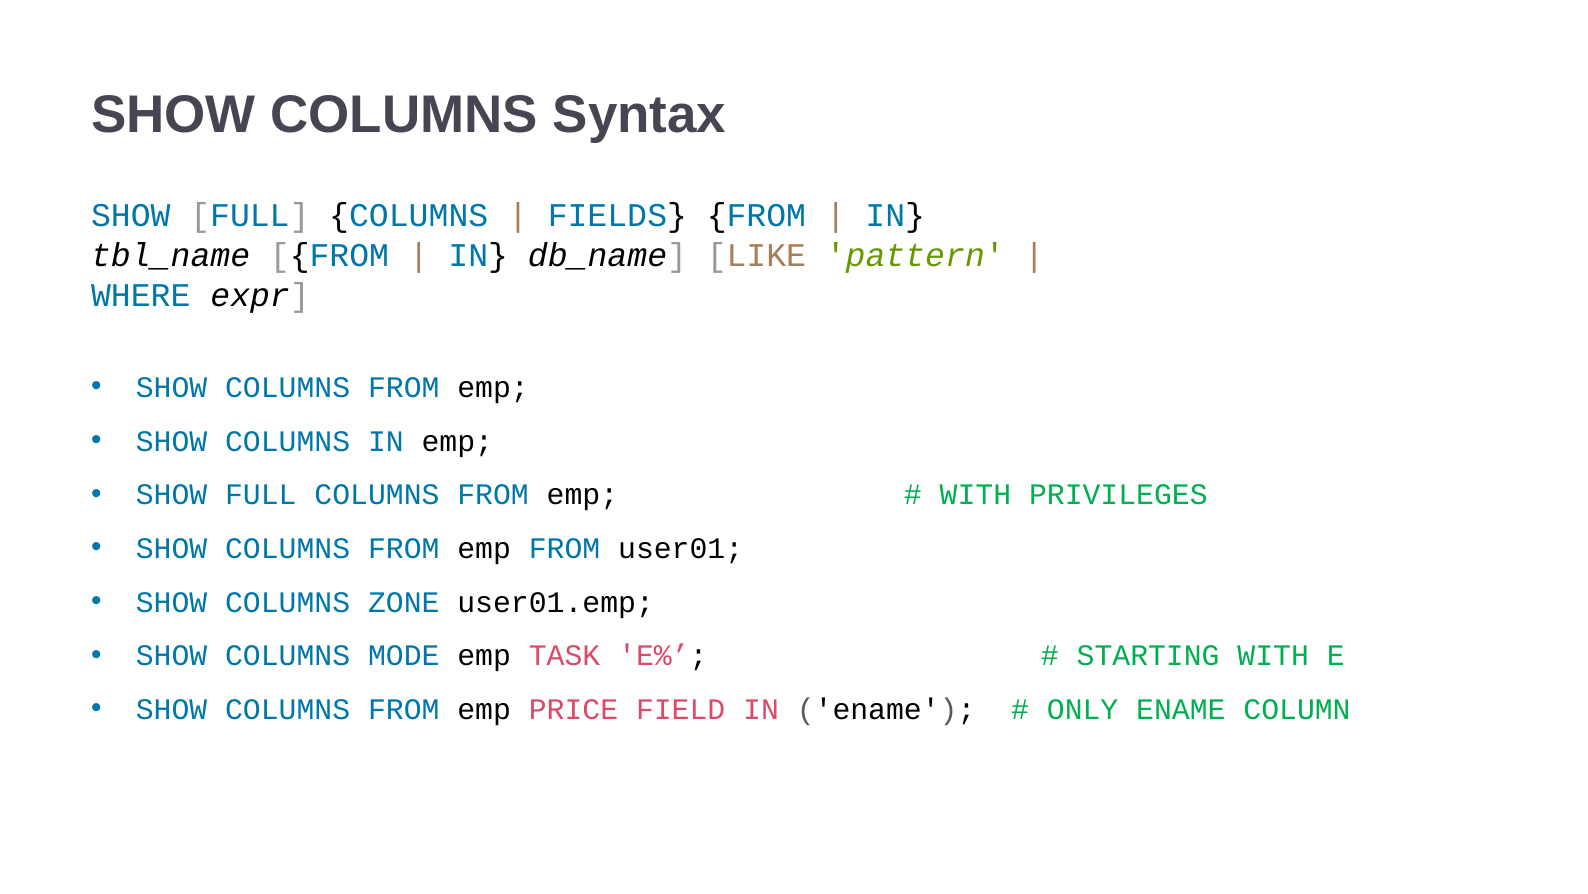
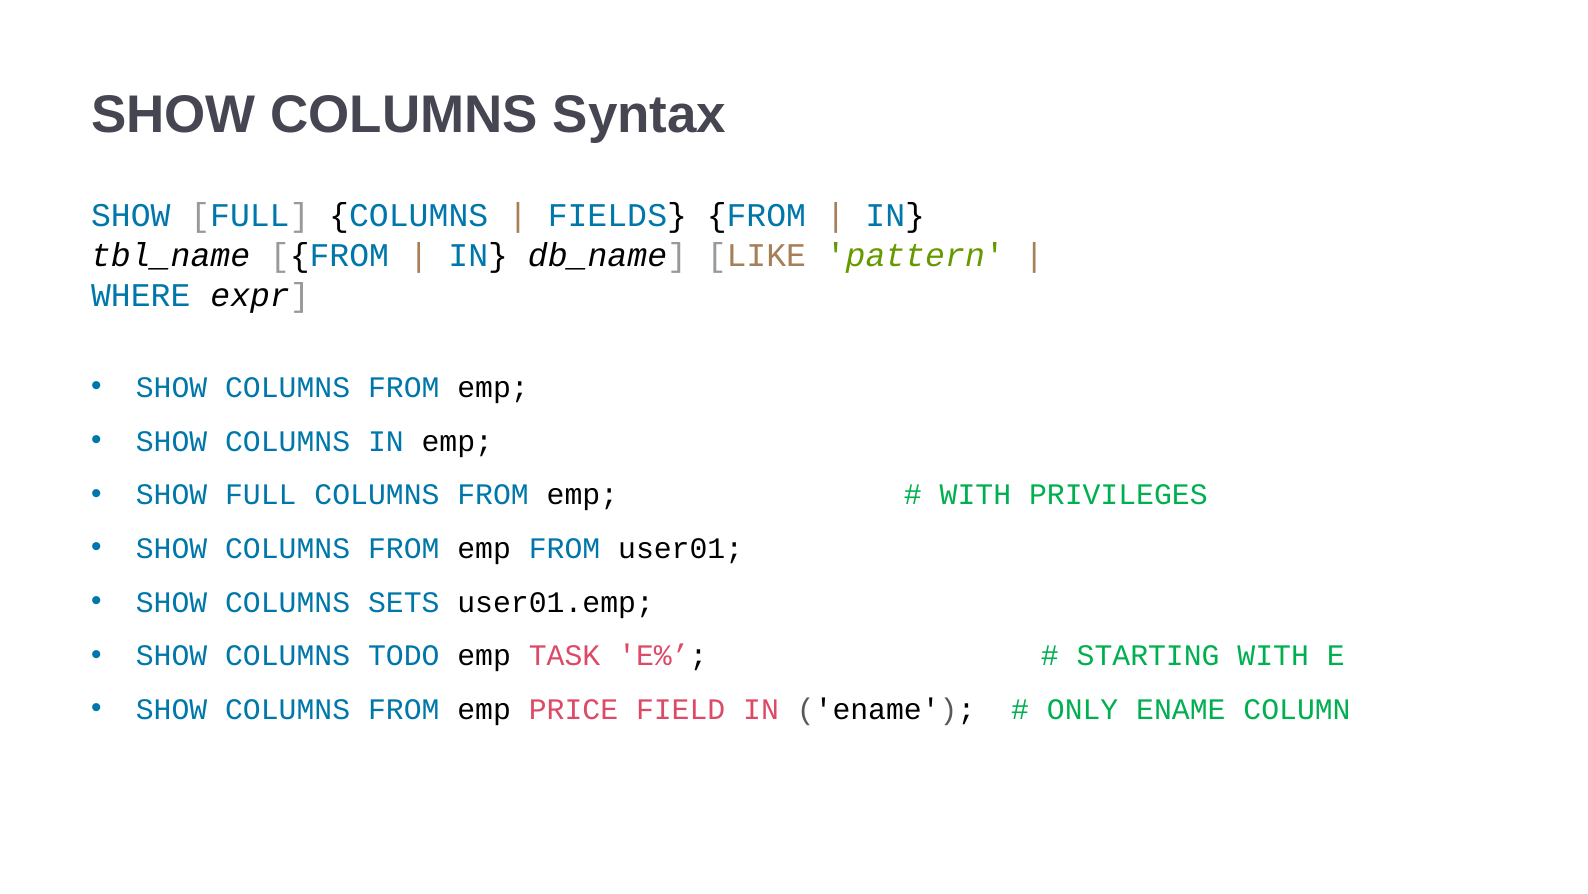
ZONE: ZONE -> SETS
MODE: MODE -> TODO
